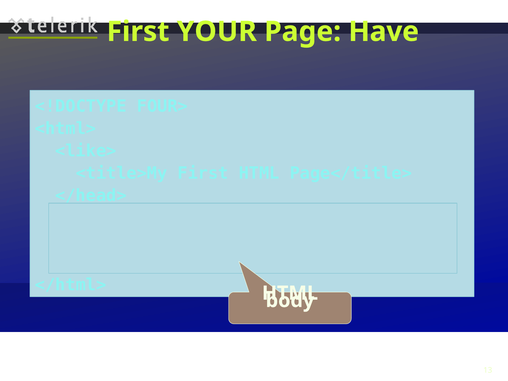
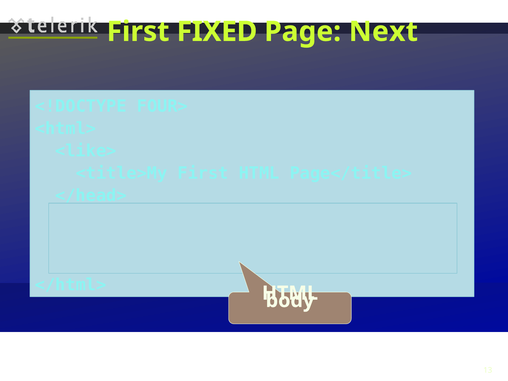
YOUR: YOUR -> FIXED
Have: Have -> Next
